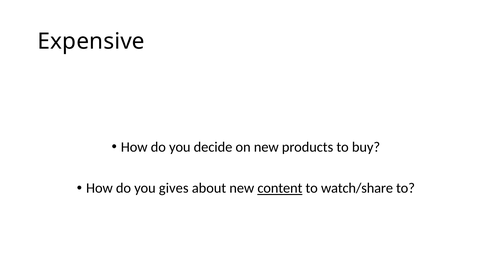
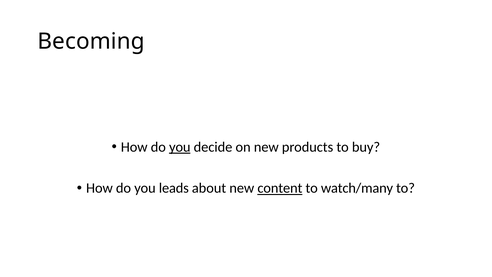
Expensive: Expensive -> Becoming
you at (180, 147) underline: none -> present
gives: gives -> leads
watch/share: watch/share -> watch/many
